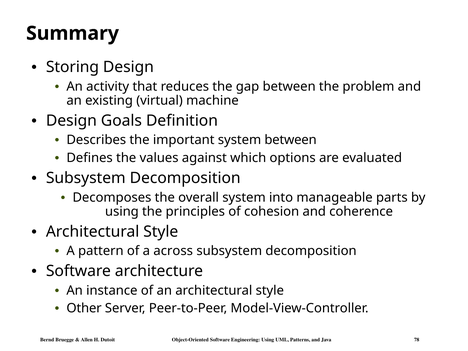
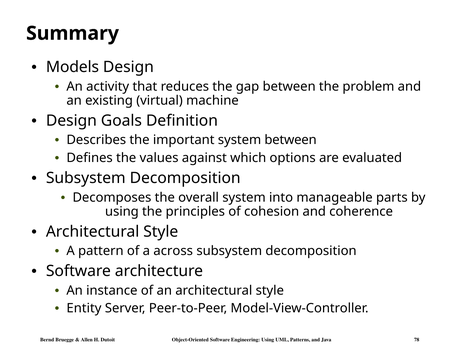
Storing: Storing -> Models
Other: Other -> Entity
